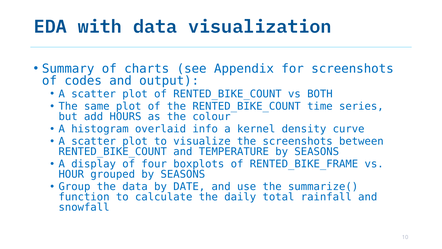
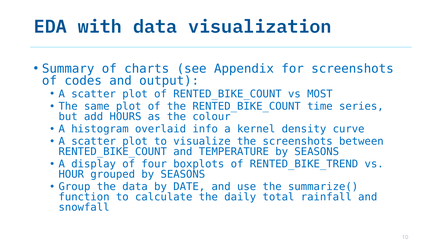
BOTH: BOTH -> MOST
RENTED_BIKE_FRAME: RENTED_BIKE_FRAME -> RENTED_BIKE_TREND
